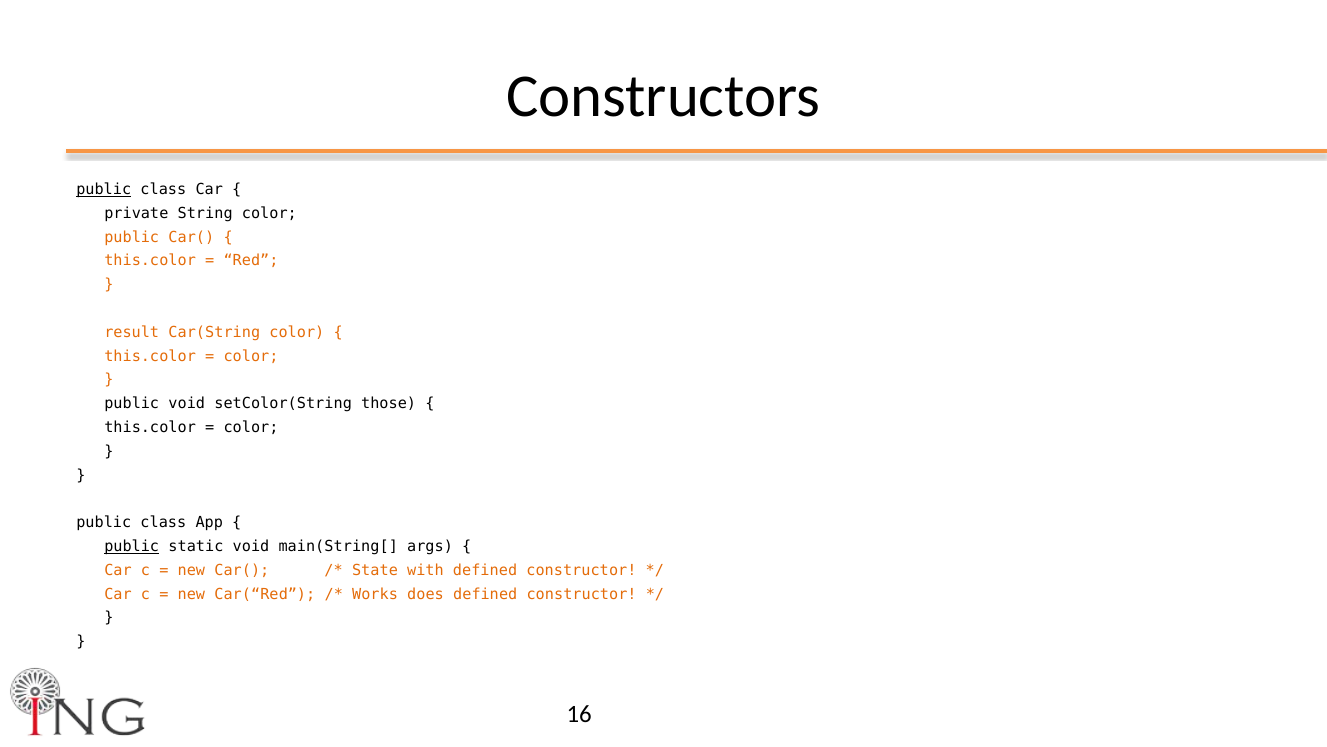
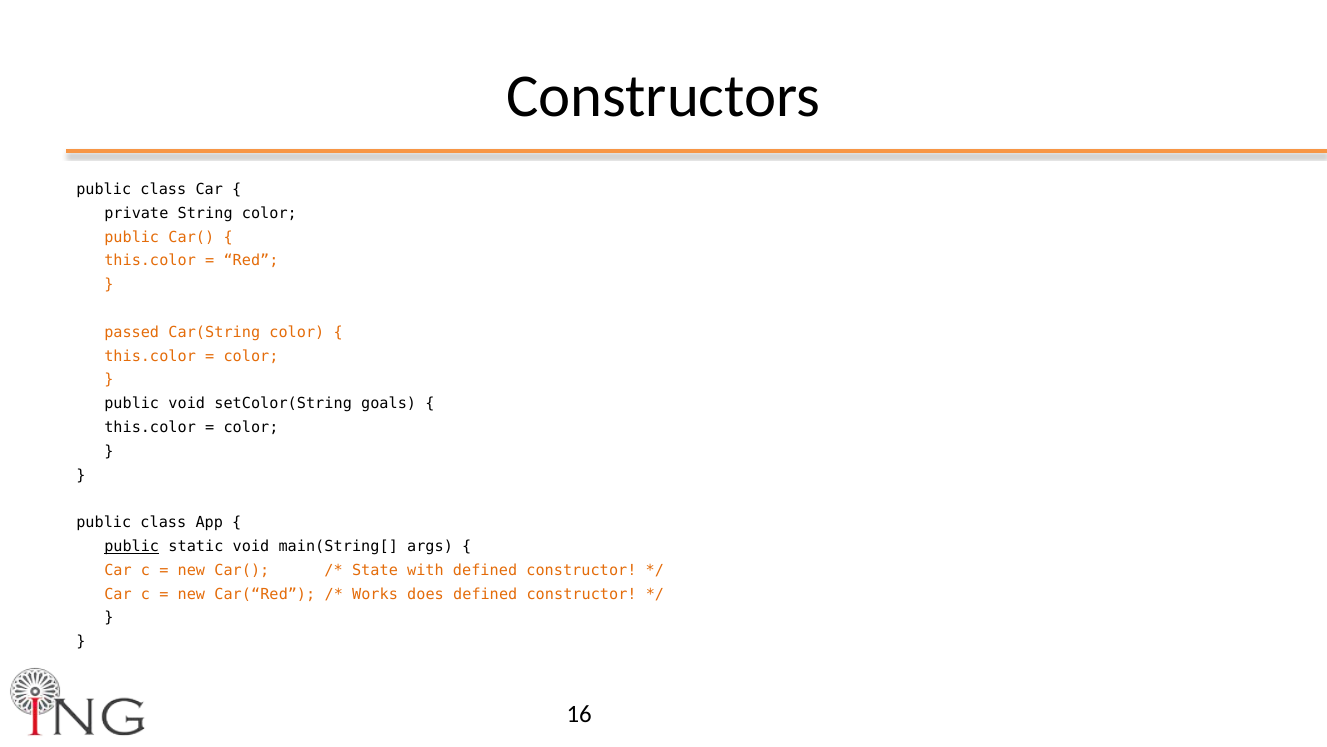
public at (104, 189) underline: present -> none
result: result -> passed
those: those -> goals
